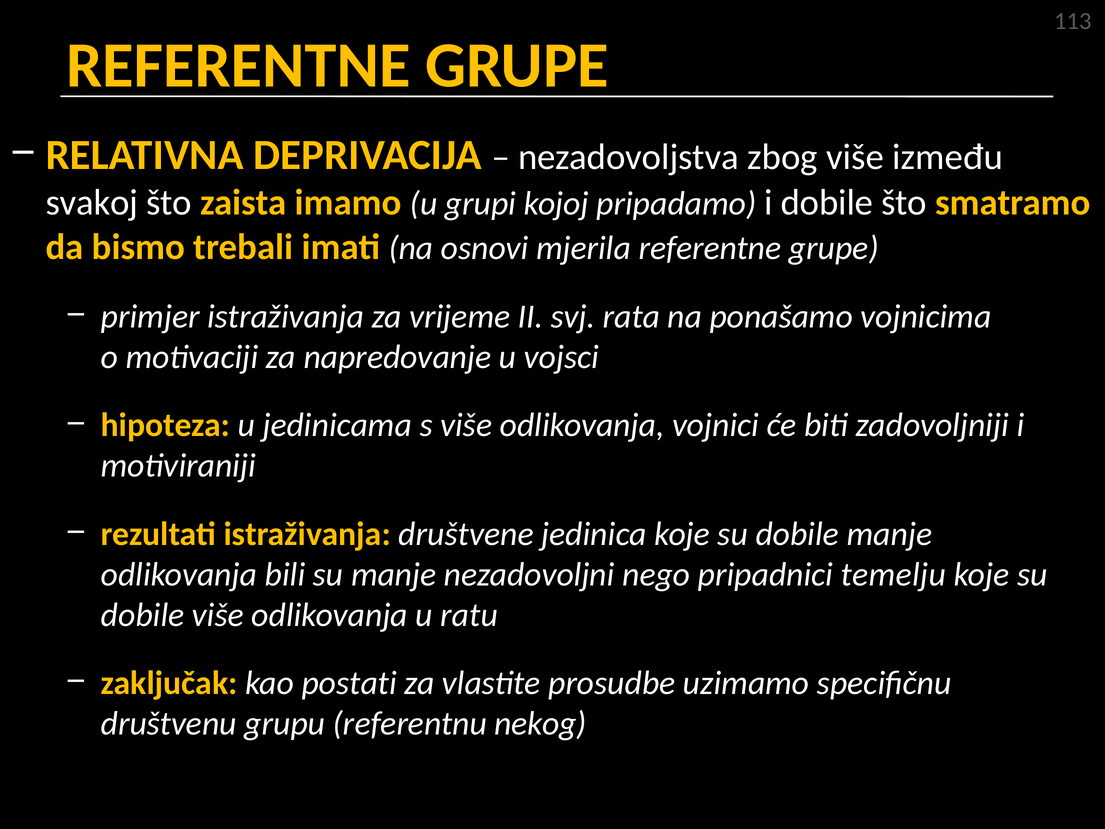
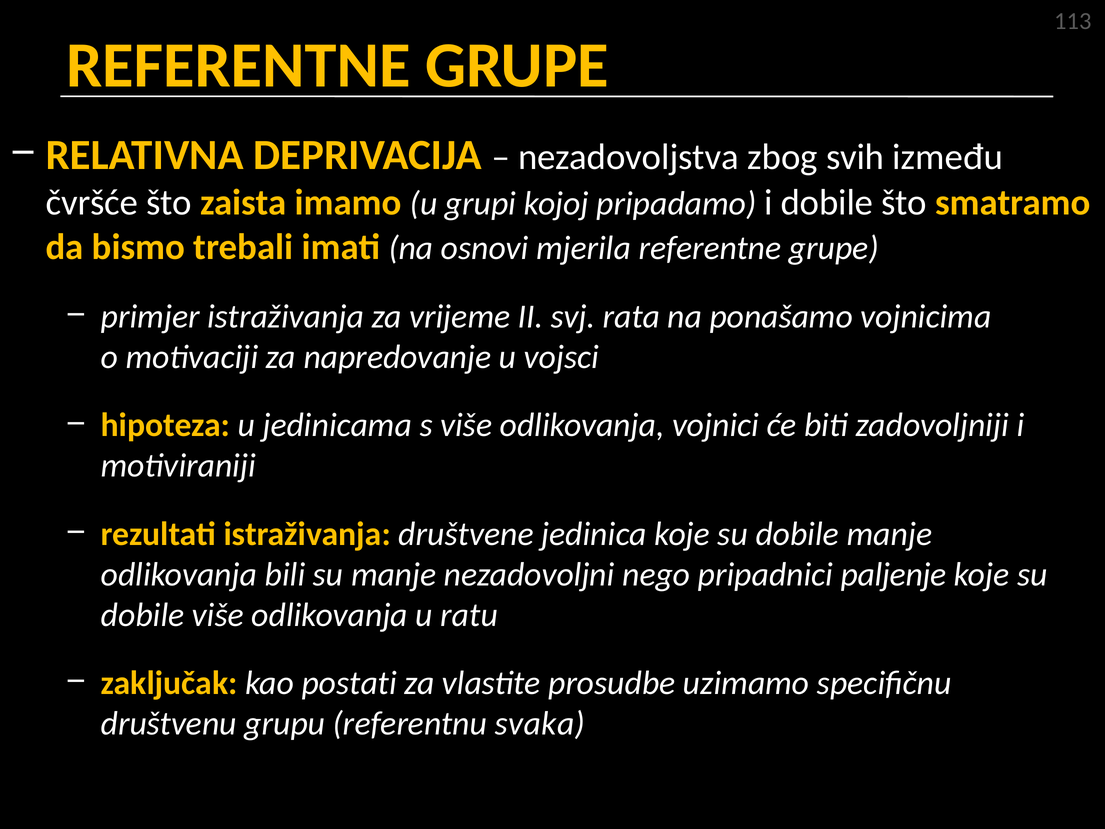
zbog više: više -> svih
svakoj: svakoj -> čvršće
temelju: temelju -> paljenje
nekog: nekog -> svaka
